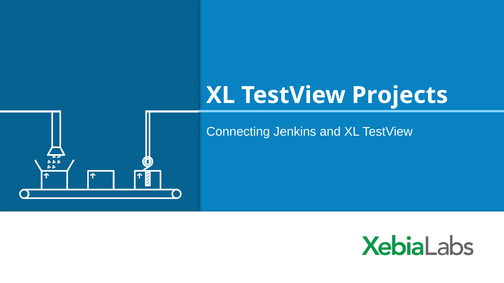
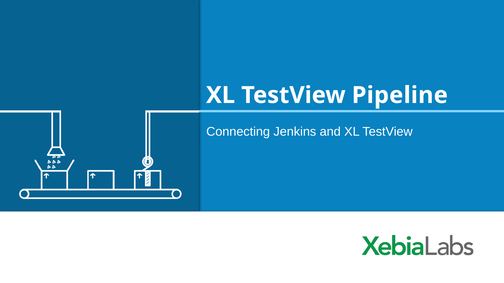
Projects: Projects -> Pipeline
